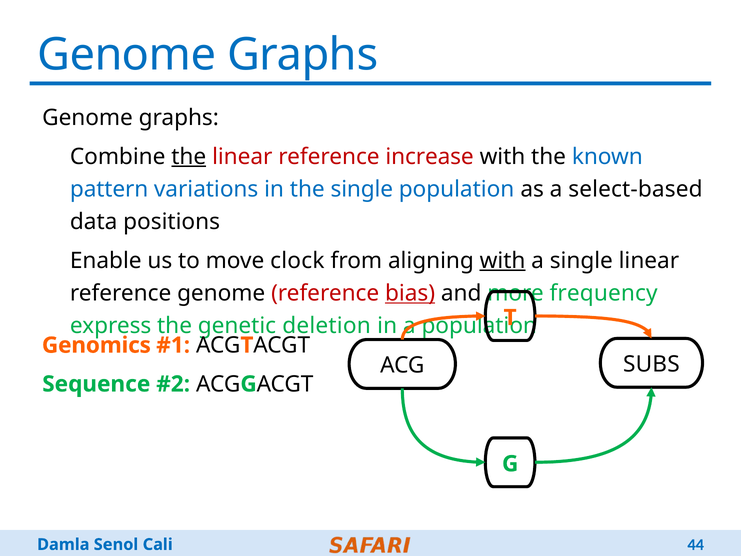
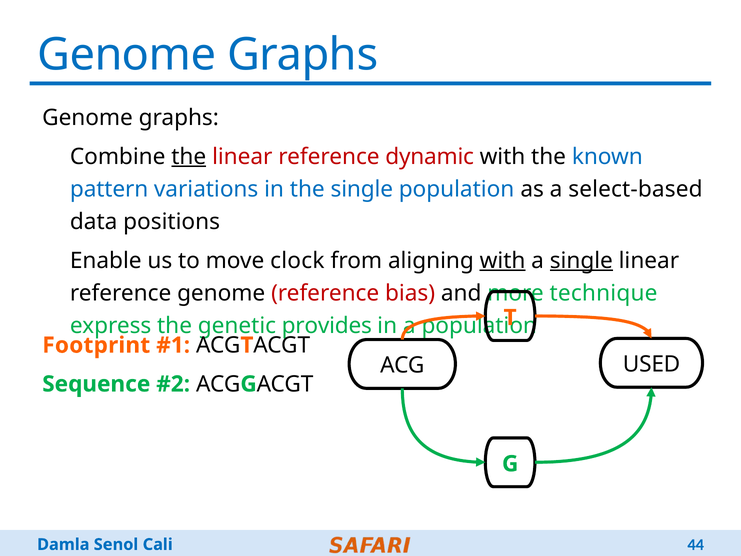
increase: increase -> dynamic
single at (581, 260) underline: none -> present
bias underline: present -> none
frequency: frequency -> technique
deletion: deletion -> provides
Genomics: Genomics -> Footprint
SUBS: SUBS -> USED
